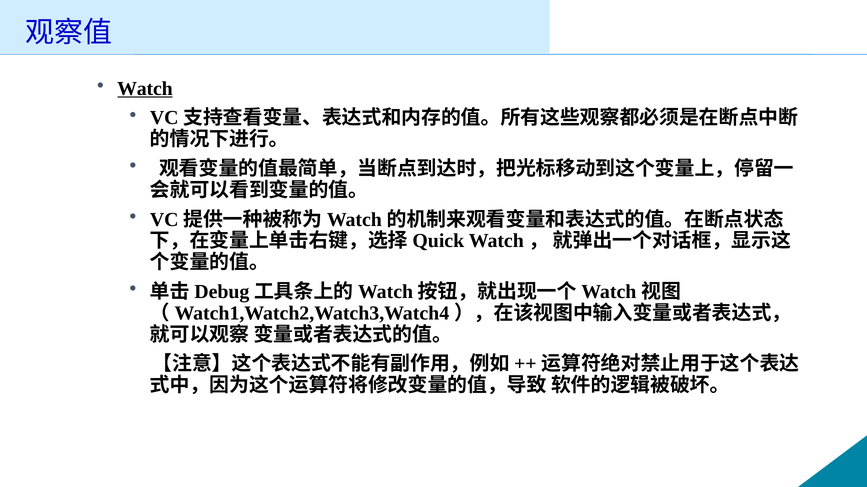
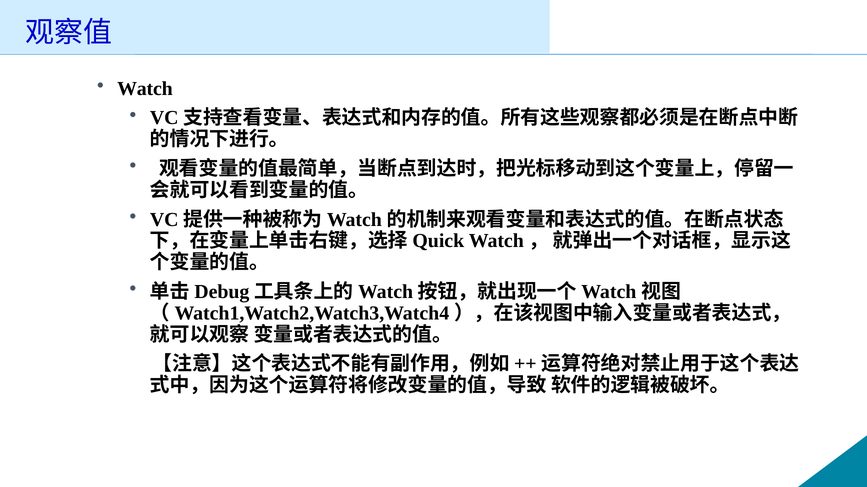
Watch underline: present -> none
